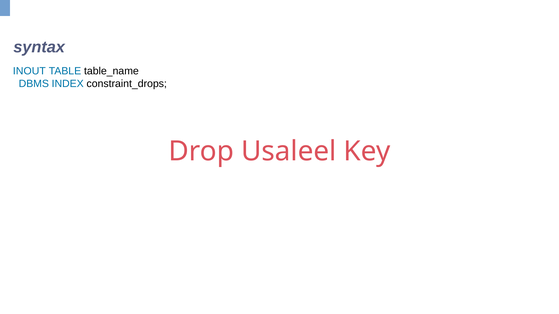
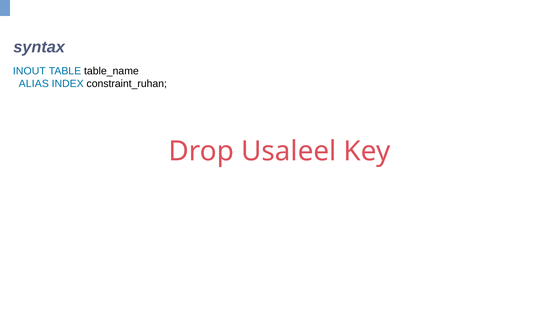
DBMS: DBMS -> ALIAS
constraint_drops: constraint_drops -> constraint_ruhan
